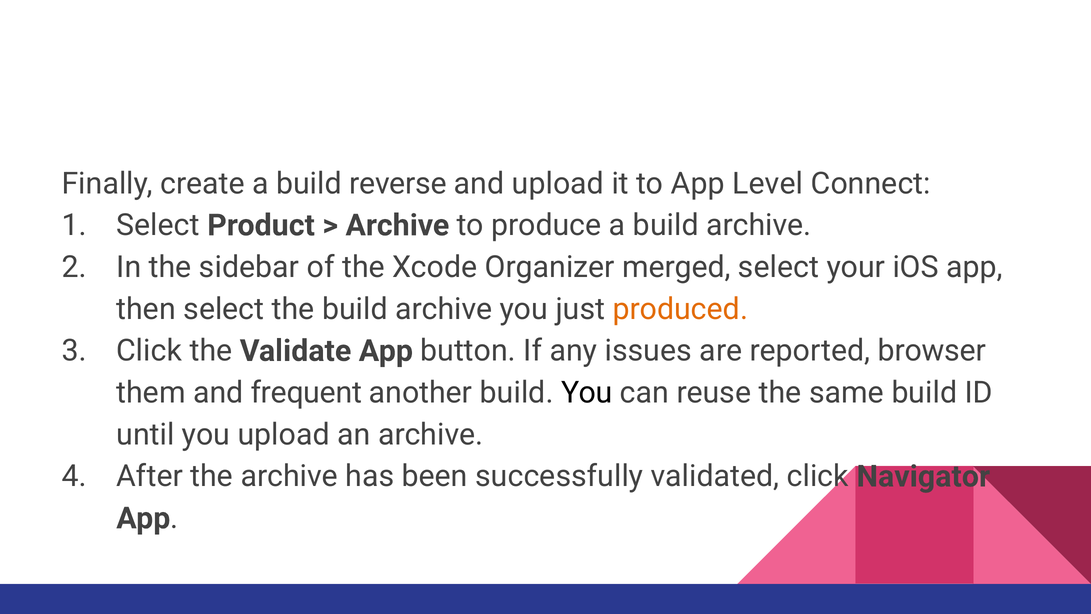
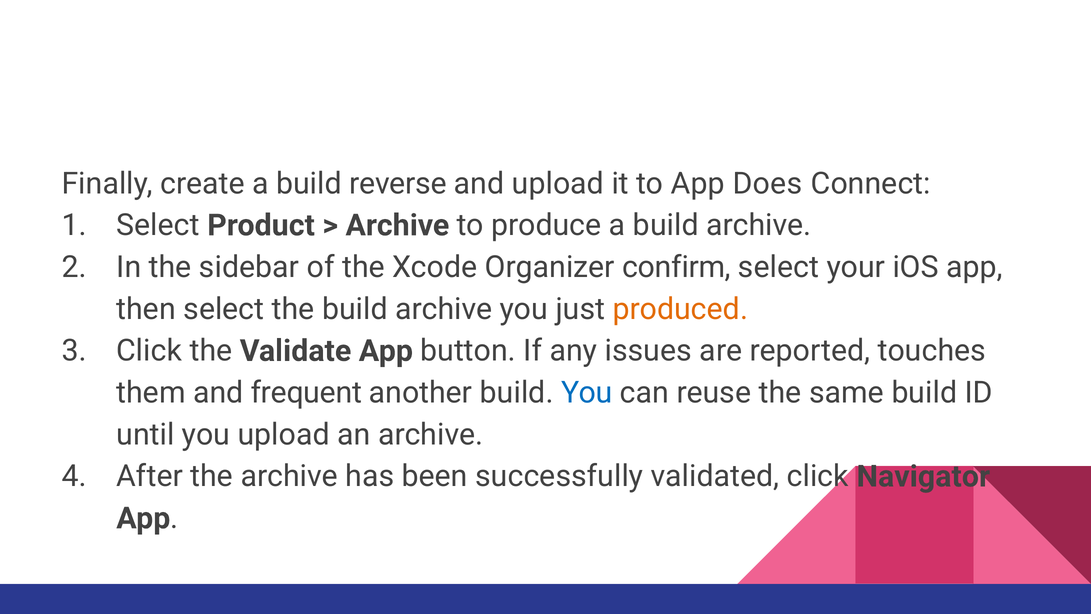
Level: Level -> Does
merged: merged -> confirm
browser: browser -> touches
You at (587, 393) colour: black -> blue
